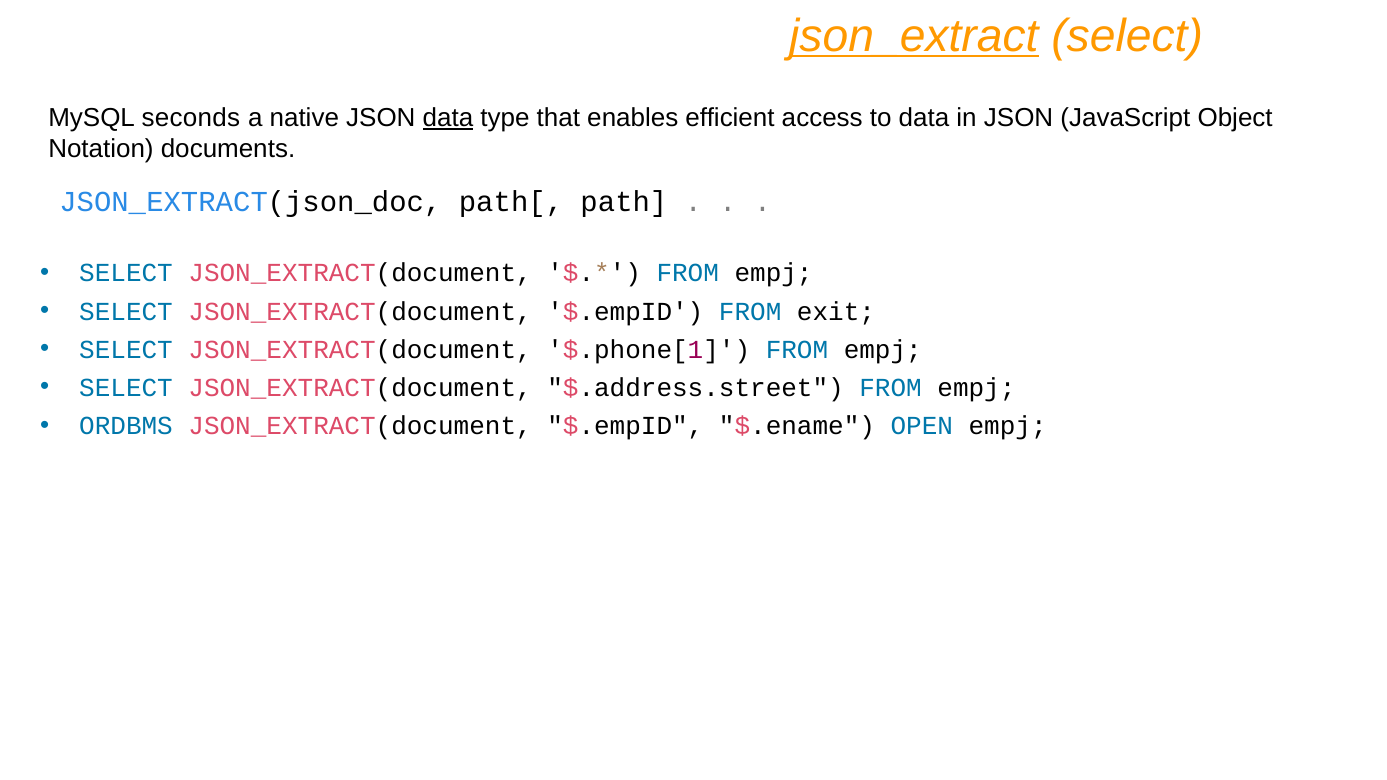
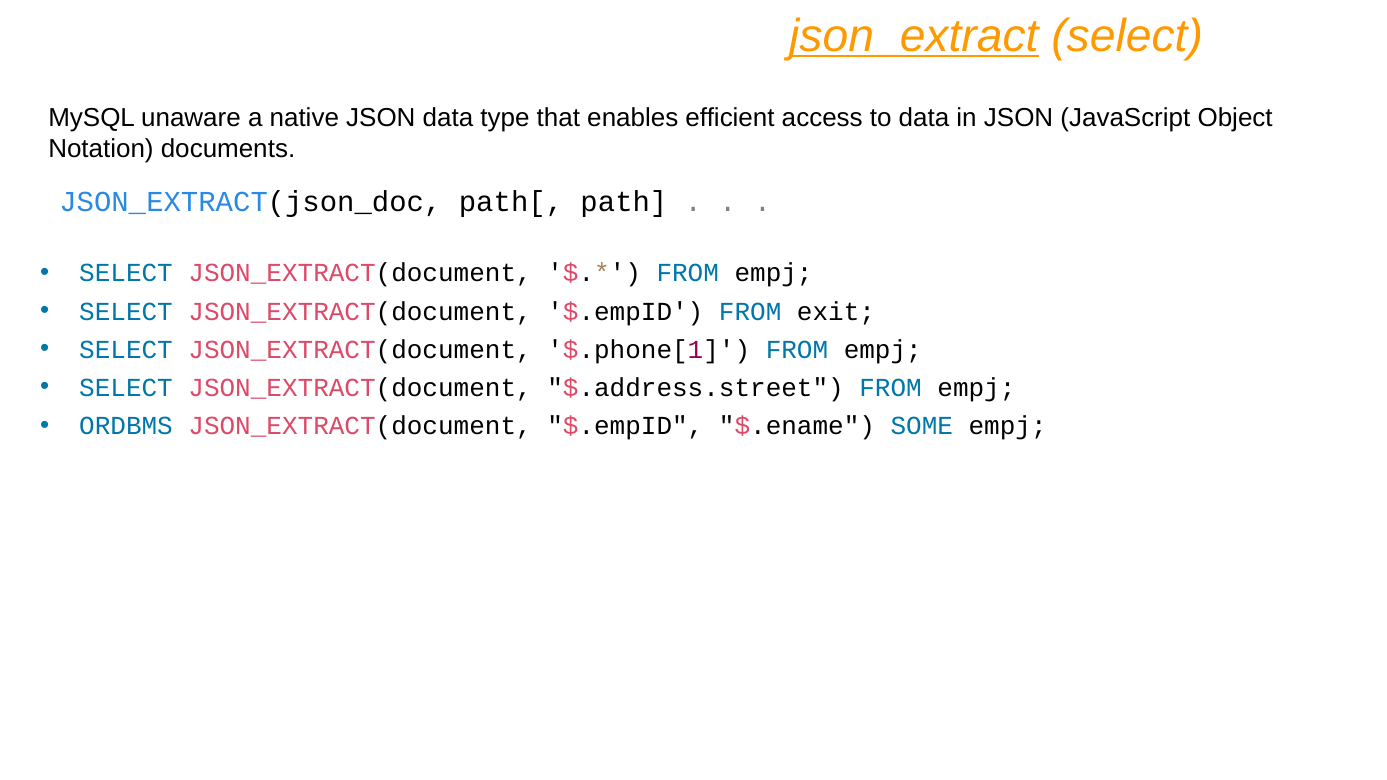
seconds: seconds -> unaware
data at (448, 118) underline: present -> none
OPEN: OPEN -> SOME
